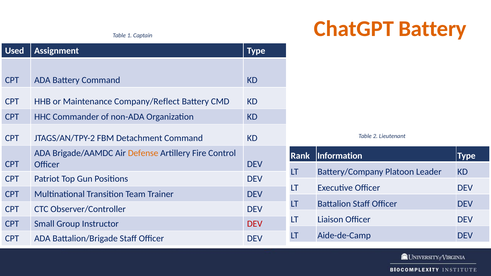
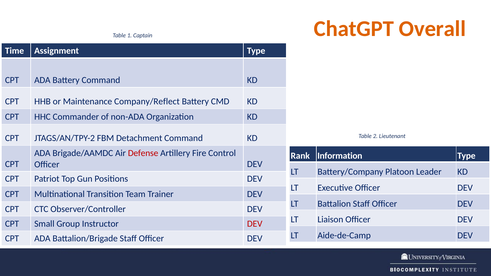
ChatGPT Battery: Battery -> Overall
Used: Used -> Time
Defense colour: orange -> red
